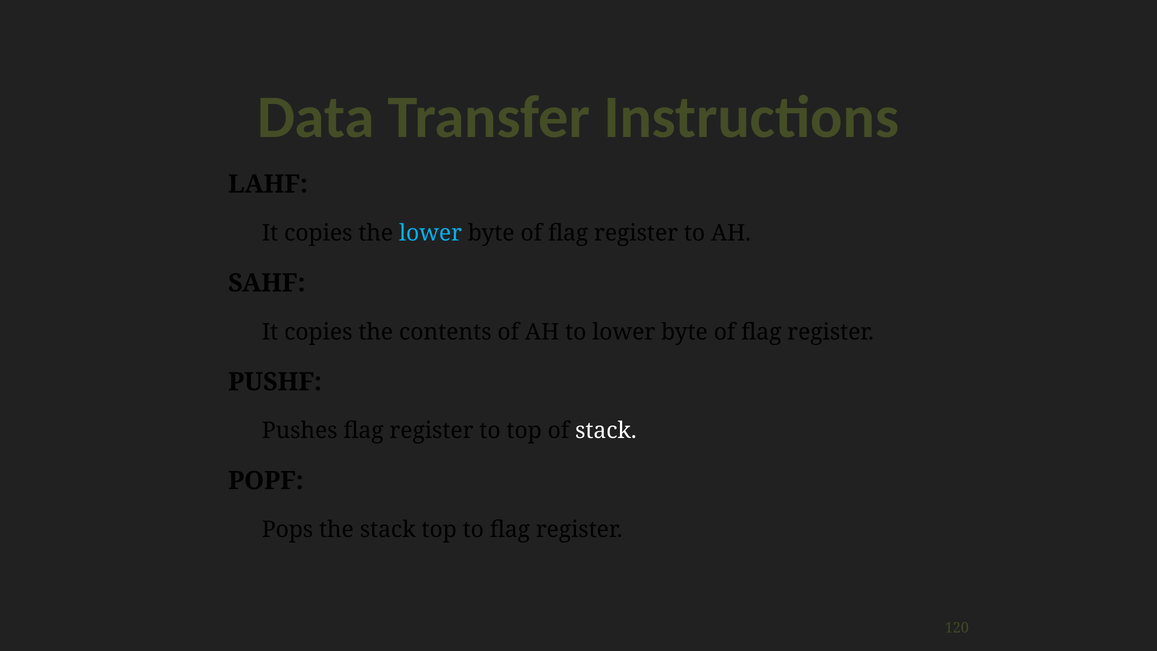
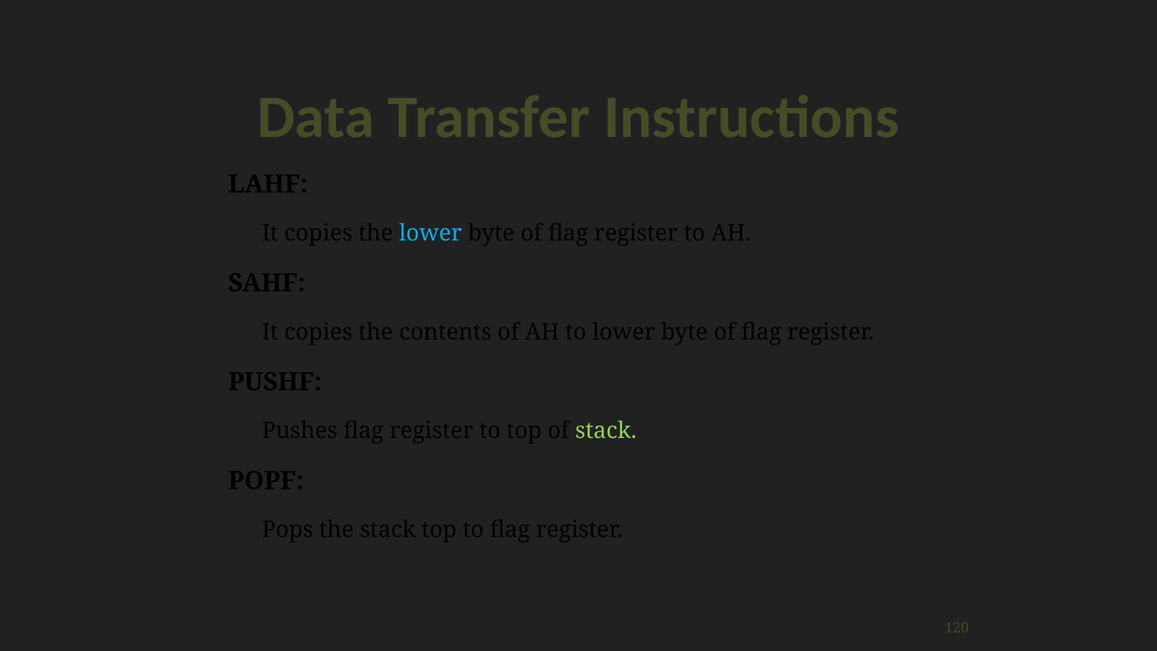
stack at (606, 431) colour: white -> light green
